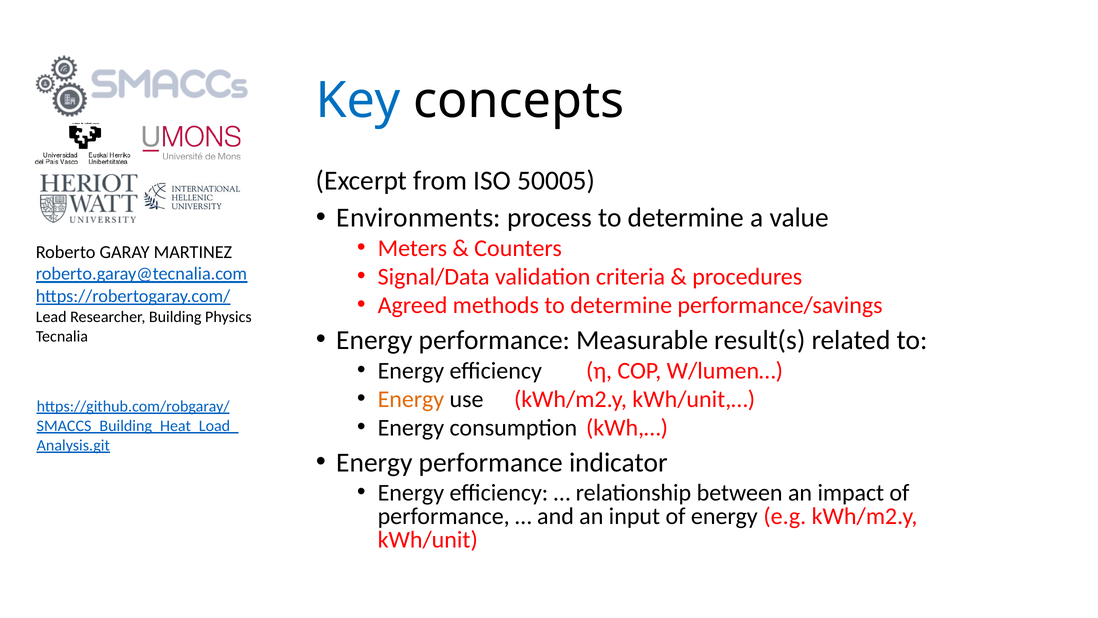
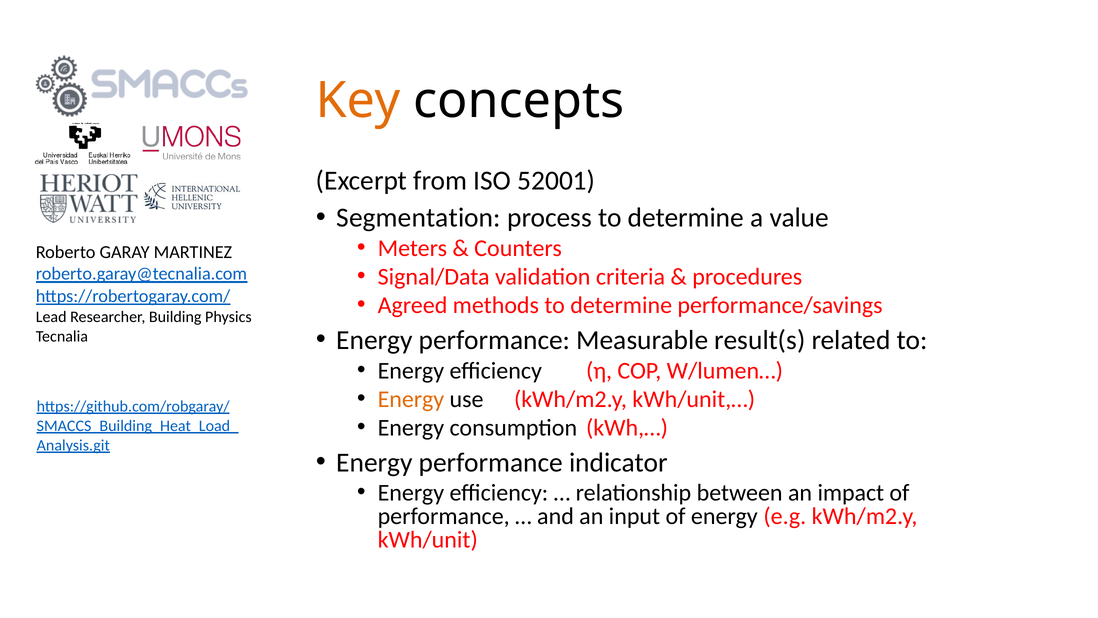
Key colour: blue -> orange
50005: 50005 -> 52001
Environments: Environments -> Segmentation
